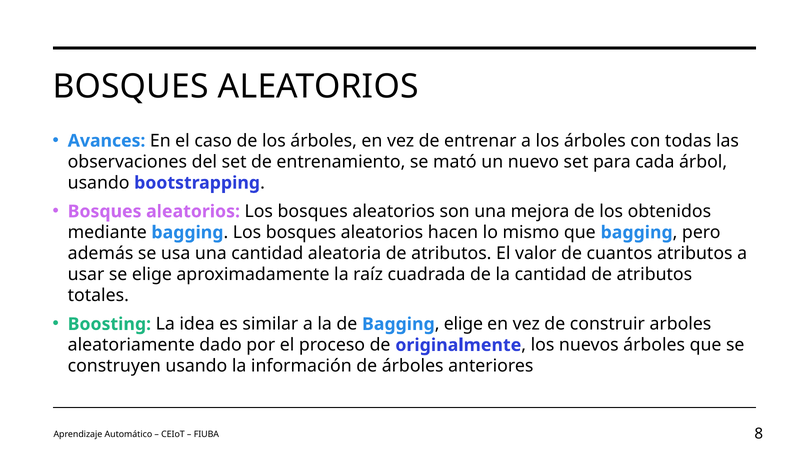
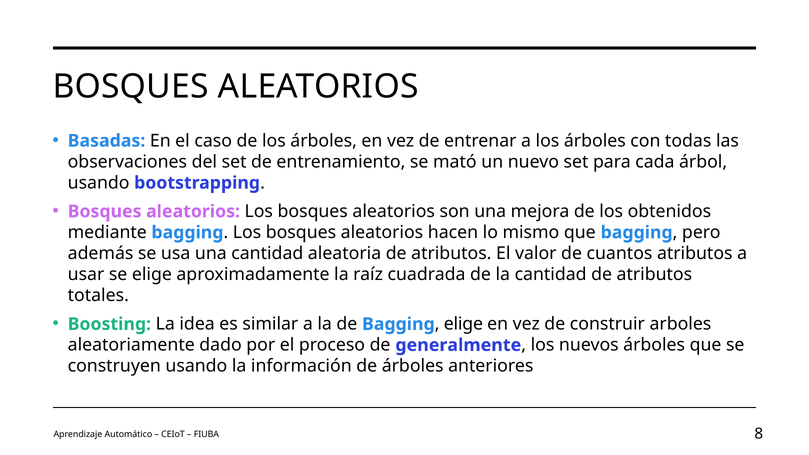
Avances: Avances -> Basadas
originalmente: originalmente -> generalmente
